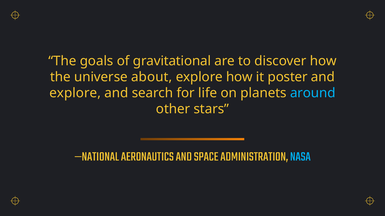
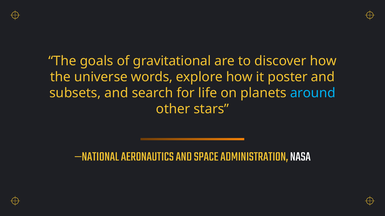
about: about -> words
explore at (75, 93): explore -> subsets
NASA colour: light blue -> white
